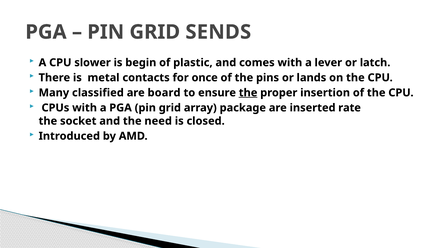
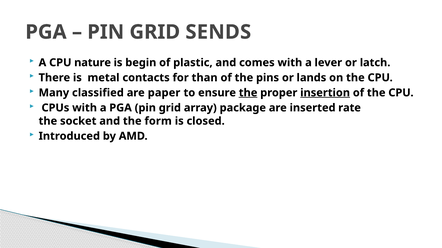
slower: slower -> nature
once: once -> than
board: board -> paper
insertion underline: none -> present
need: need -> form
